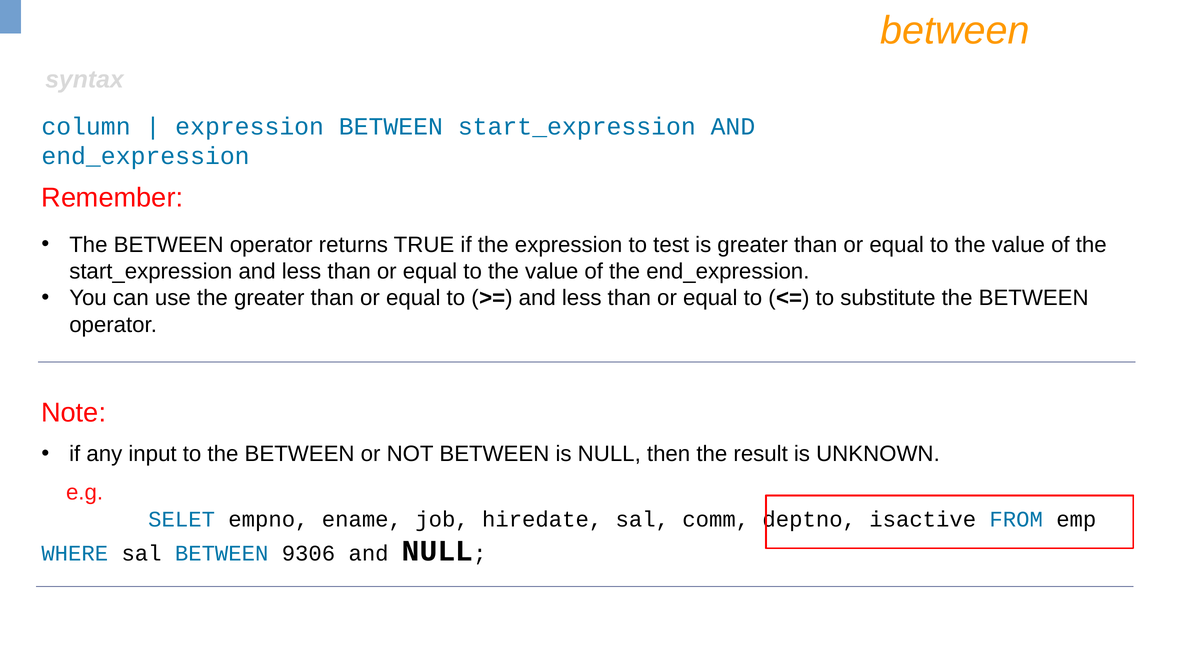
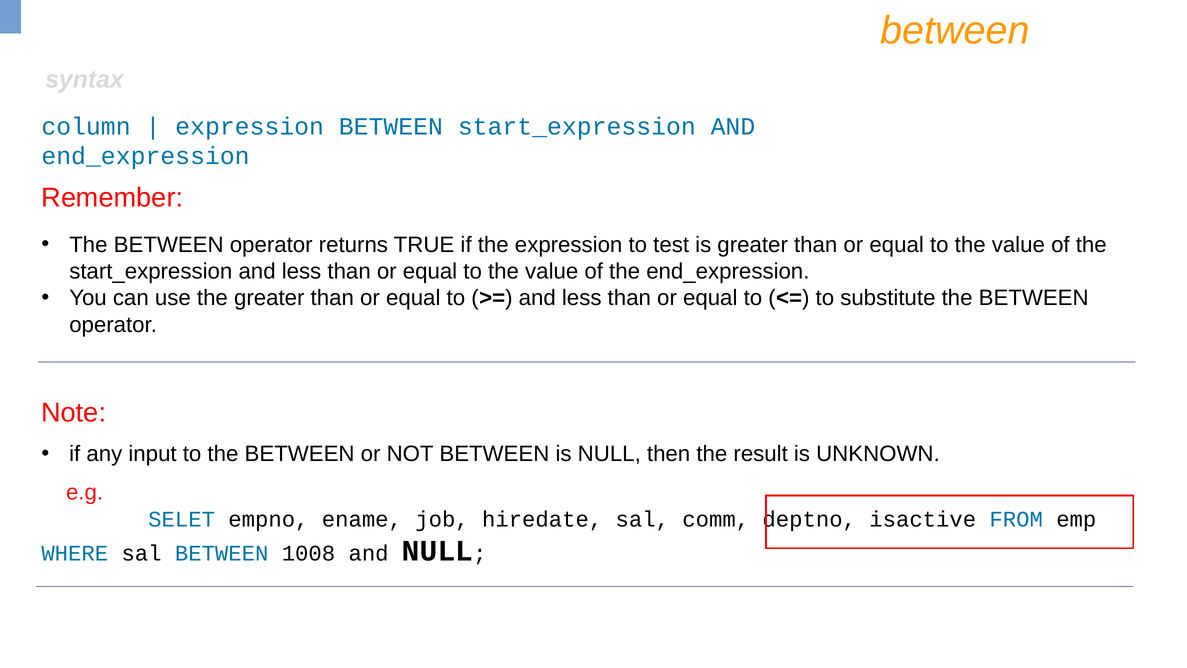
9306: 9306 -> 1008
